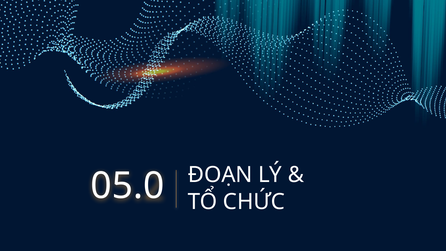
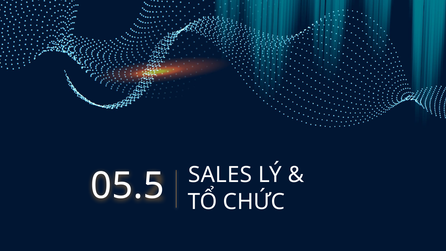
ĐOẠN: ĐOẠN -> SALES
05.0: 05.0 -> 05.5
